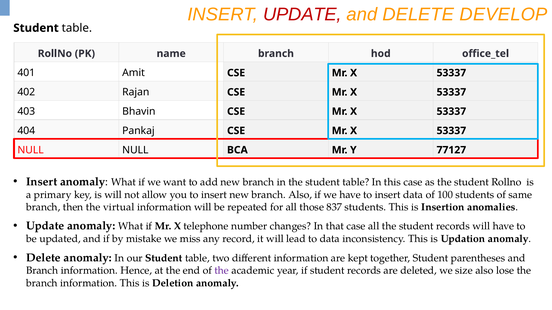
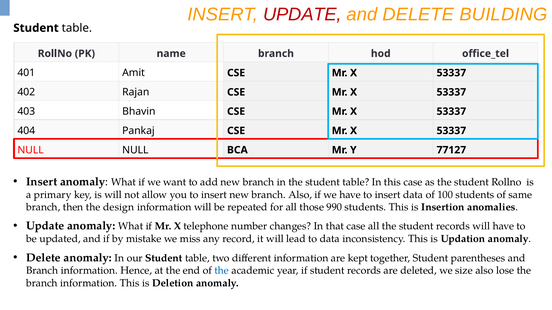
DEVELOP: DEVELOP -> BUILDING
virtual: virtual -> design
837: 837 -> 990
the at (222, 271) colour: purple -> blue
